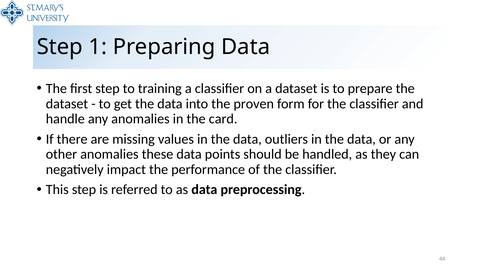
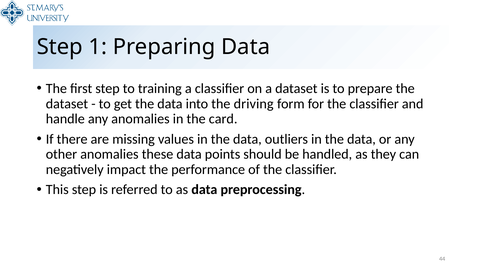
proven: proven -> driving
